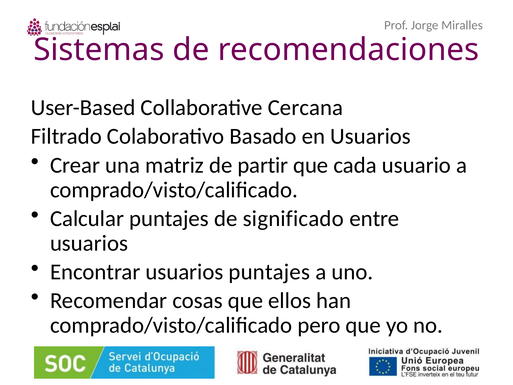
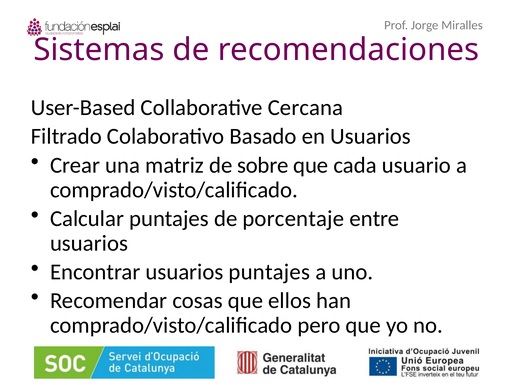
partir: partir -> sobre
significado: significado -> porcentaje
